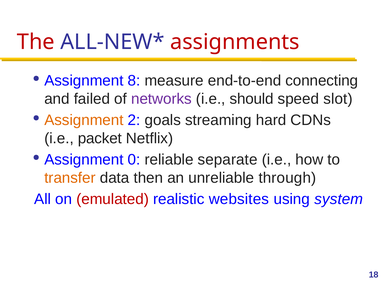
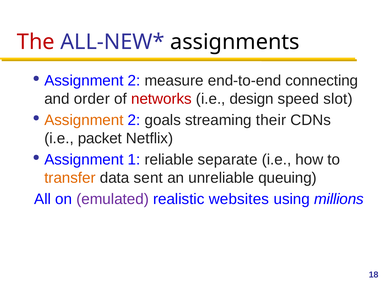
assignments colour: red -> black
8 at (134, 81): 8 -> 2
failed: failed -> order
networks colour: purple -> red
should: should -> design
hard: hard -> their
0: 0 -> 1
then: then -> sent
through: through -> queuing
emulated colour: red -> purple
system: system -> millions
